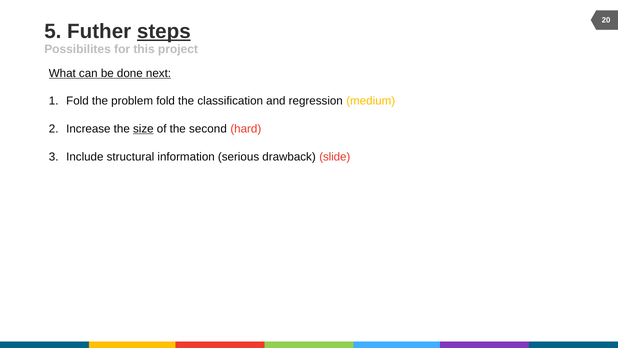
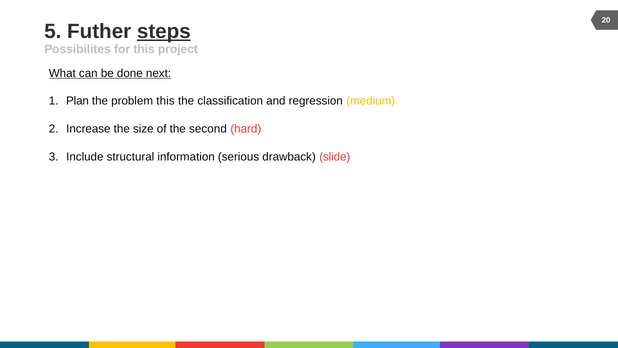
Fold at (77, 101): Fold -> Plan
problem fold: fold -> this
size underline: present -> none
